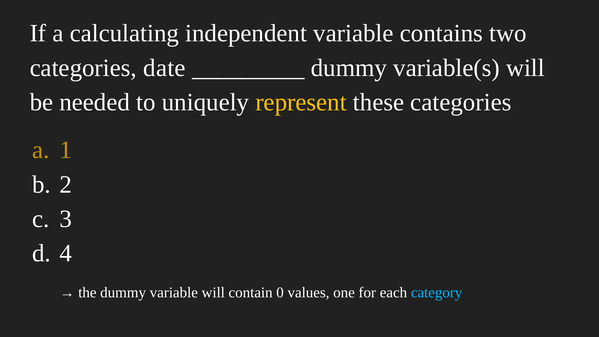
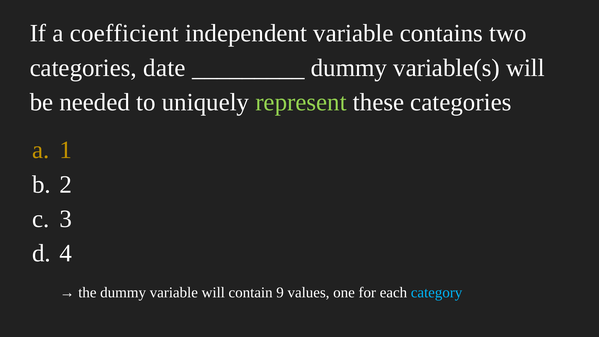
calculating: calculating -> coefficient
represent colour: yellow -> light green
0: 0 -> 9
